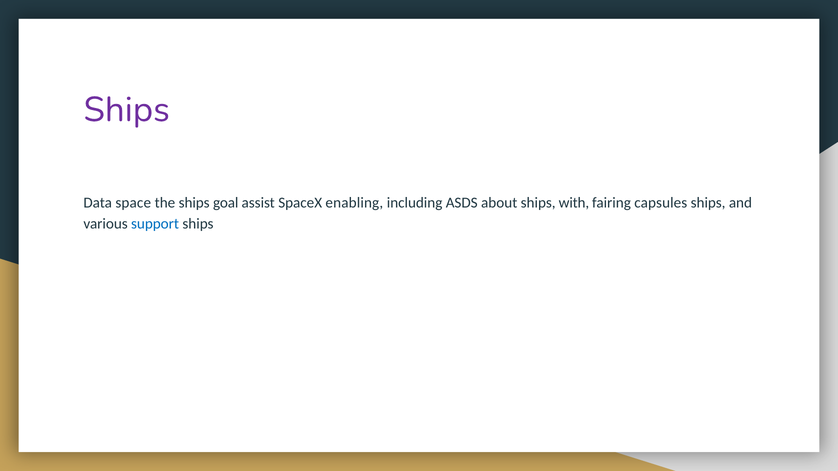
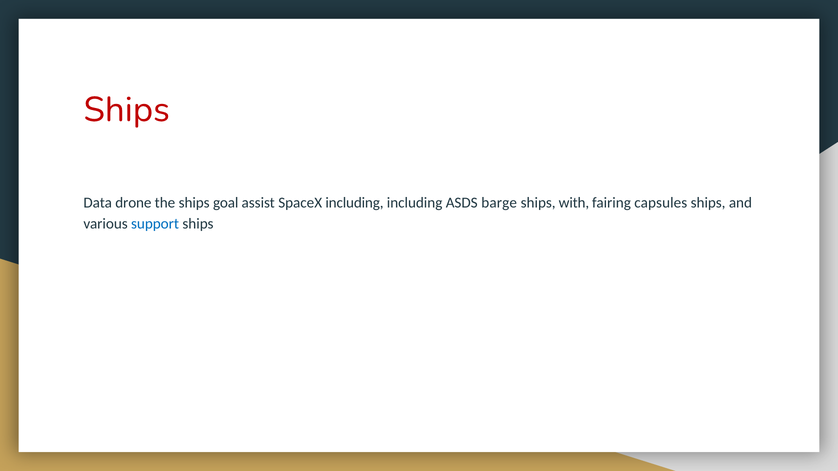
Ships at (127, 110) colour: purple -> red
space: space -> drone
SpaceX enabling: enabling -> including
about: about -> barge
